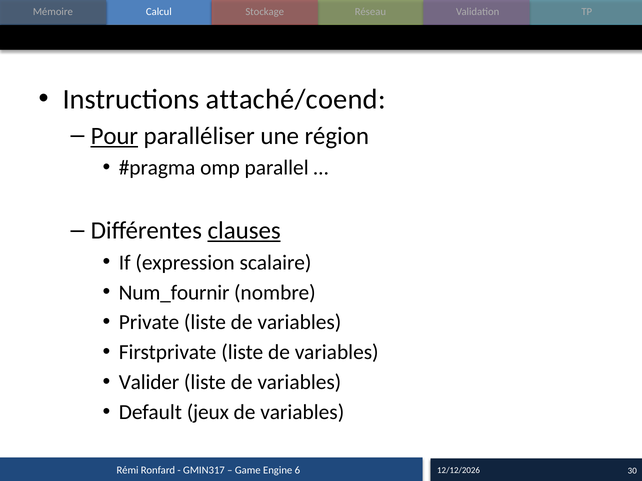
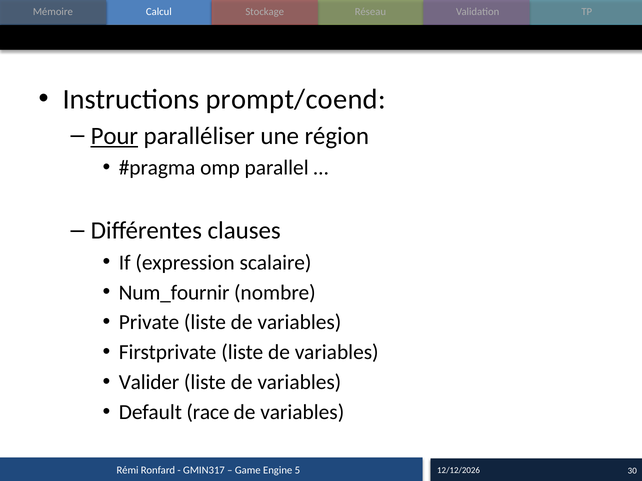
attaché/coend: attaché/coend -> prompt/coend
clauses underline: present -> none
jeux: jeux -> race
6: 6 -> 5
